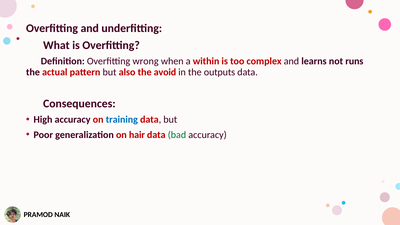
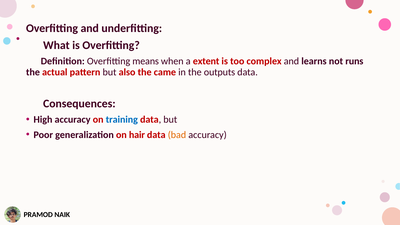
wrong: wrong -> means
within: within -> extent
avoid: avoid -> came
bad colour: green -> orange
